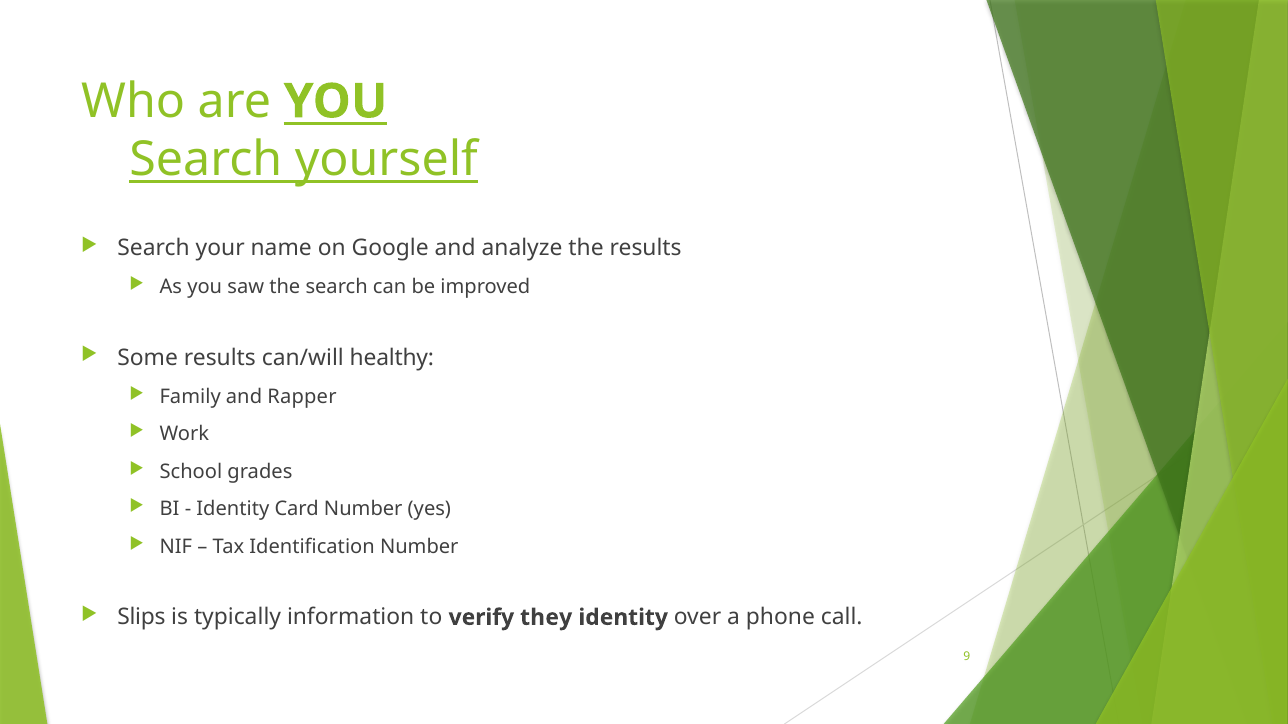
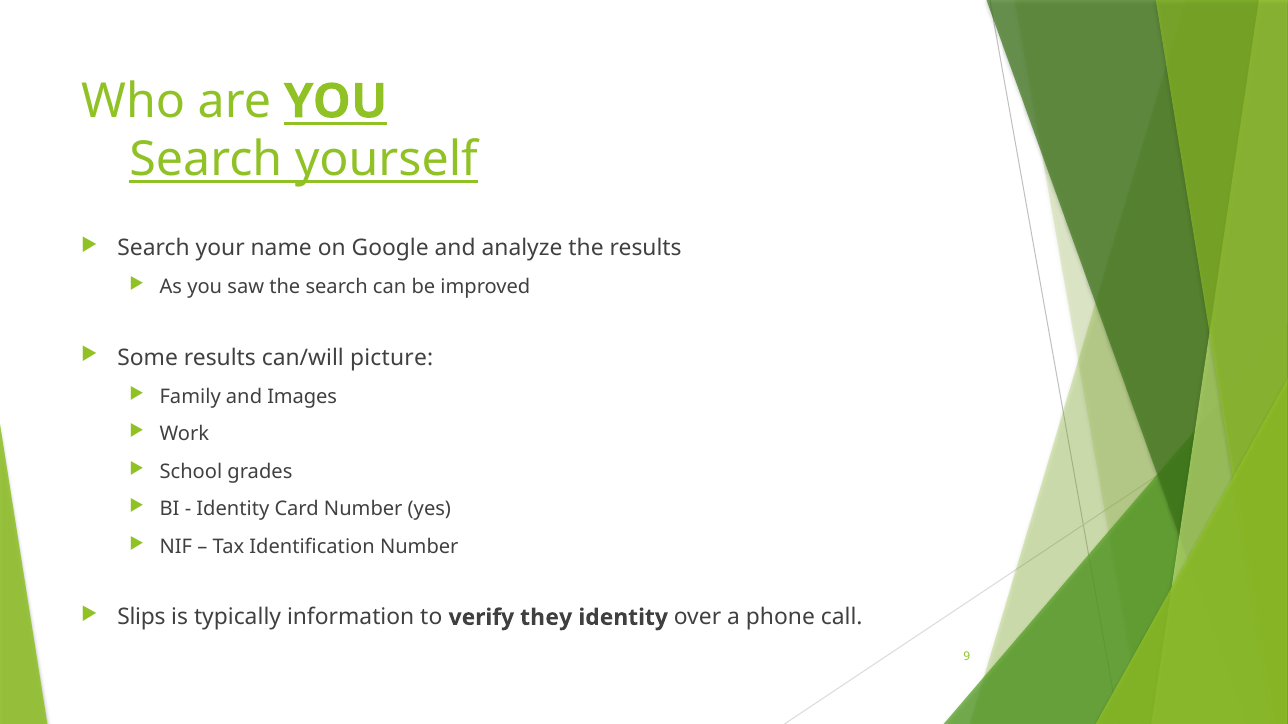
healthy: healthy -> picture
Rapper: Rapper -> Images
